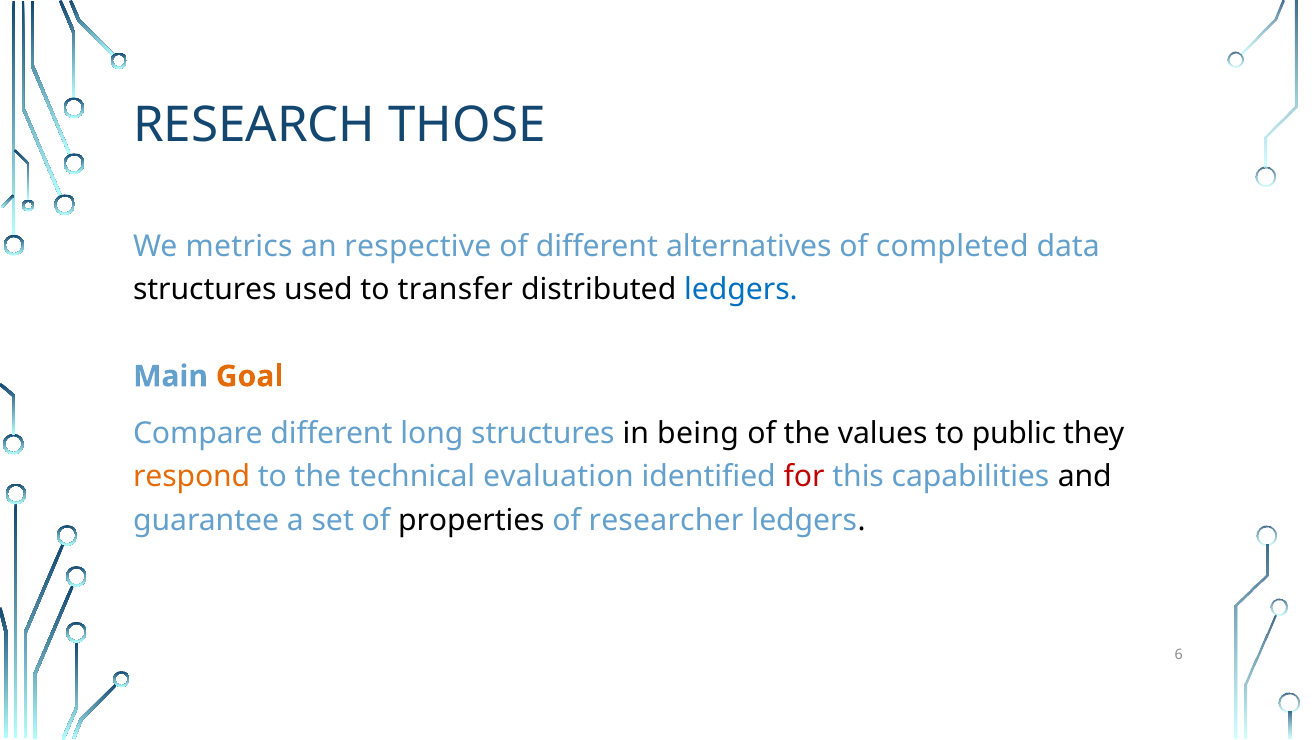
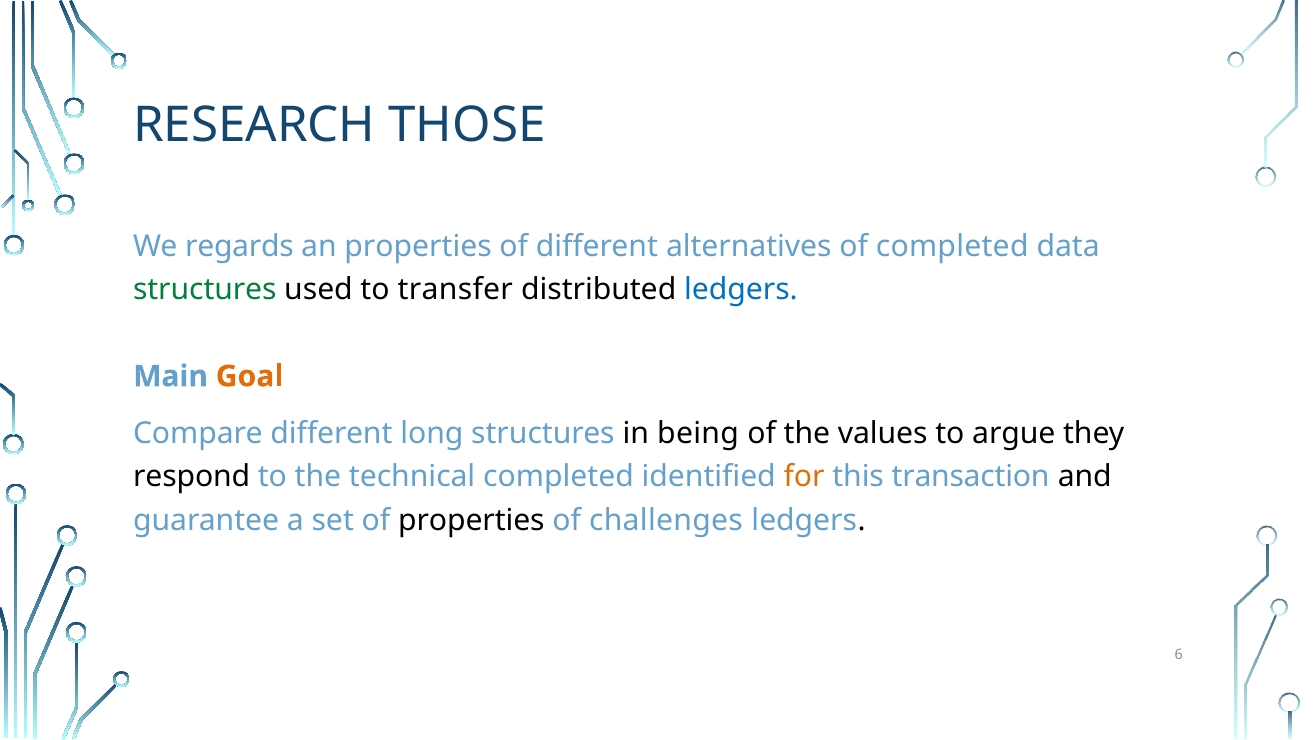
metrics: metrics -> regards
an respective: respective -> properties
structures at (205, 290) colour: black -> green
public: public -> argue
respond colour: orange -> black
technical evaluation: evaluation -> completed
for colour: red -> orange
capabilities: capabilities -> transaction
researcher: researcher -> challenges
